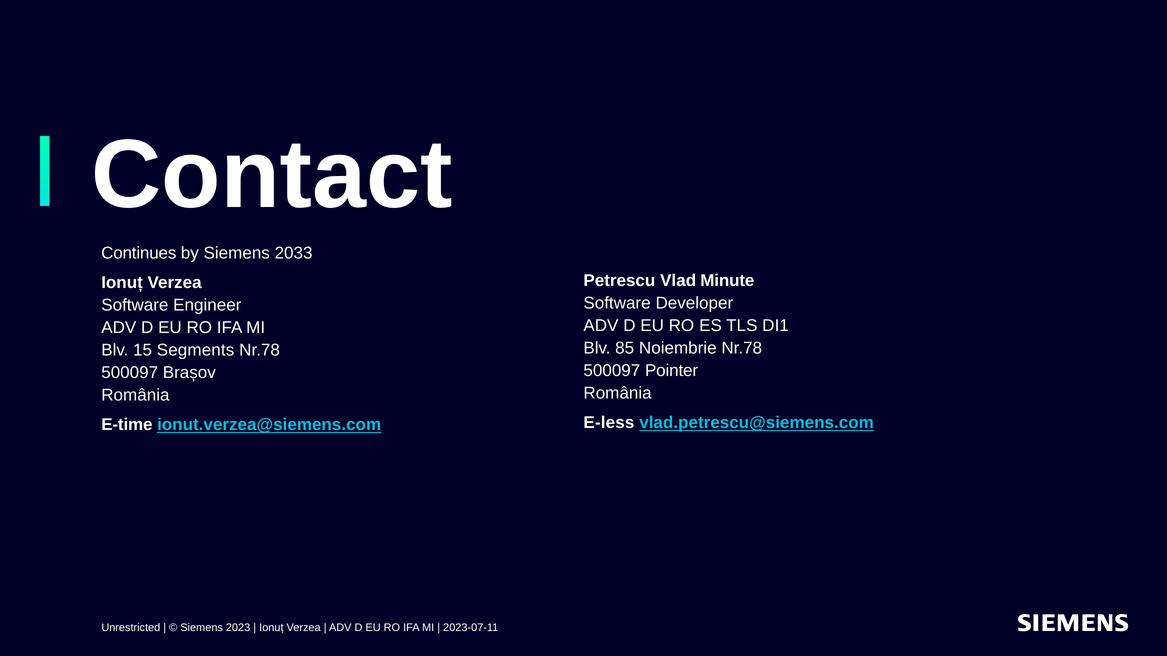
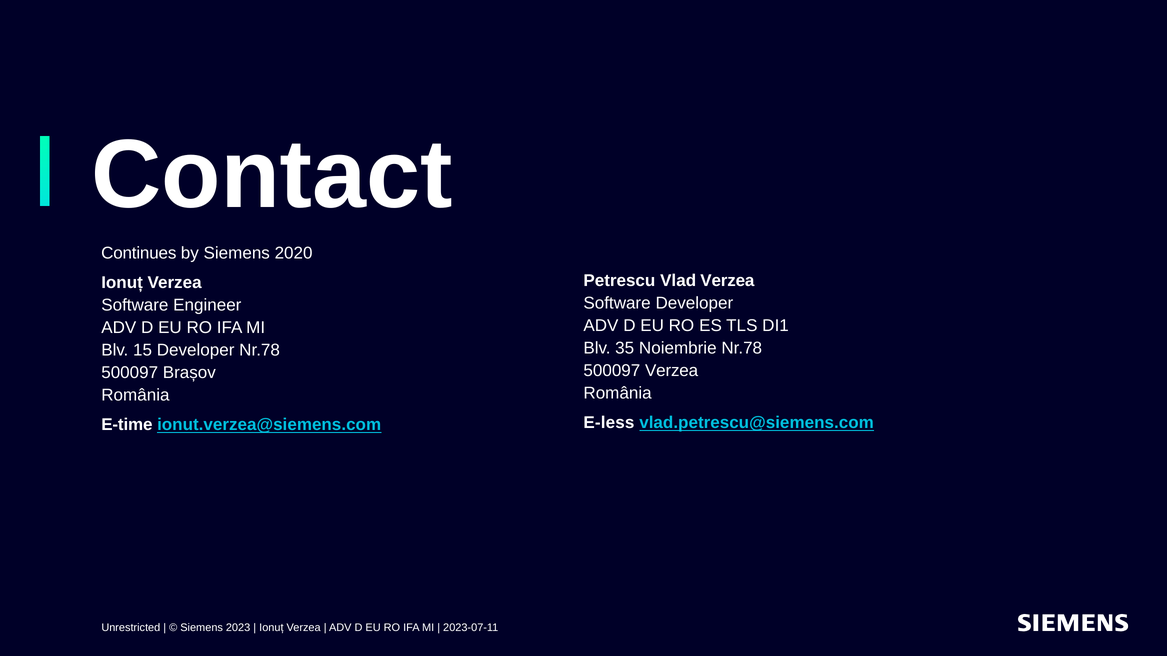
2033: 2033 -> 2020
Vlad Minute: Minute -> Verzea
85: 85 -> 35
15 Segments: Segments -> Developer
500097 Pointer: Pointer -> Verzea
